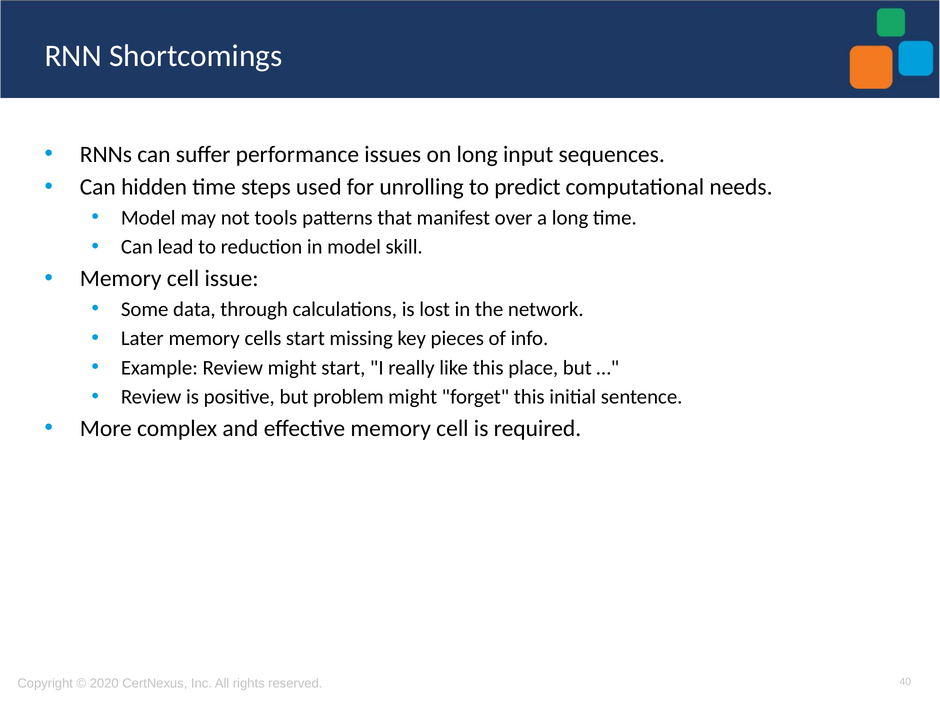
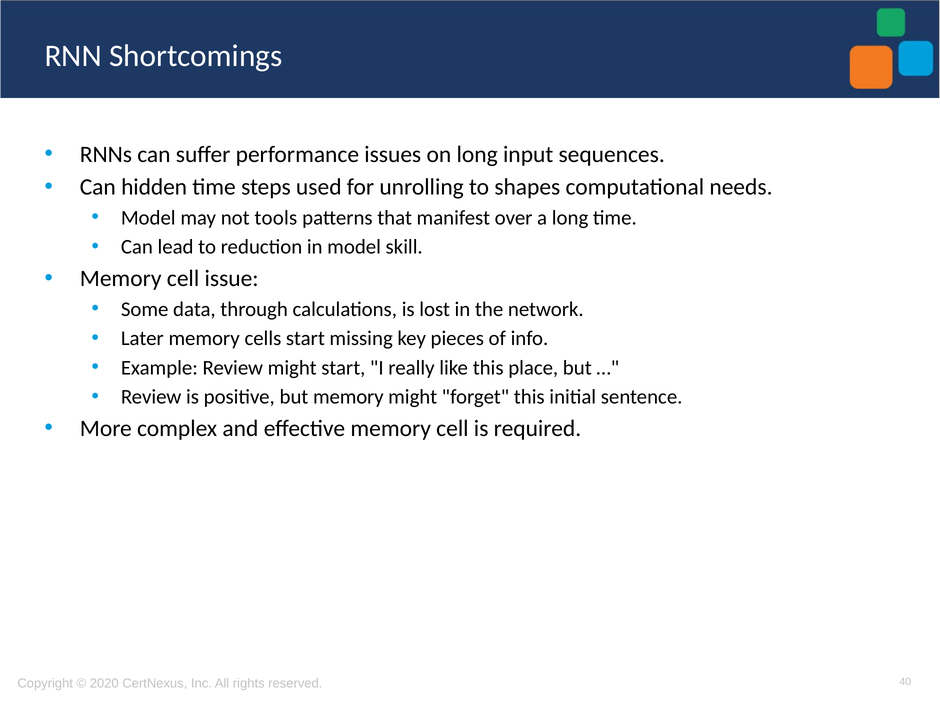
predict: predict -> shapes
but problem: problem -> memory
